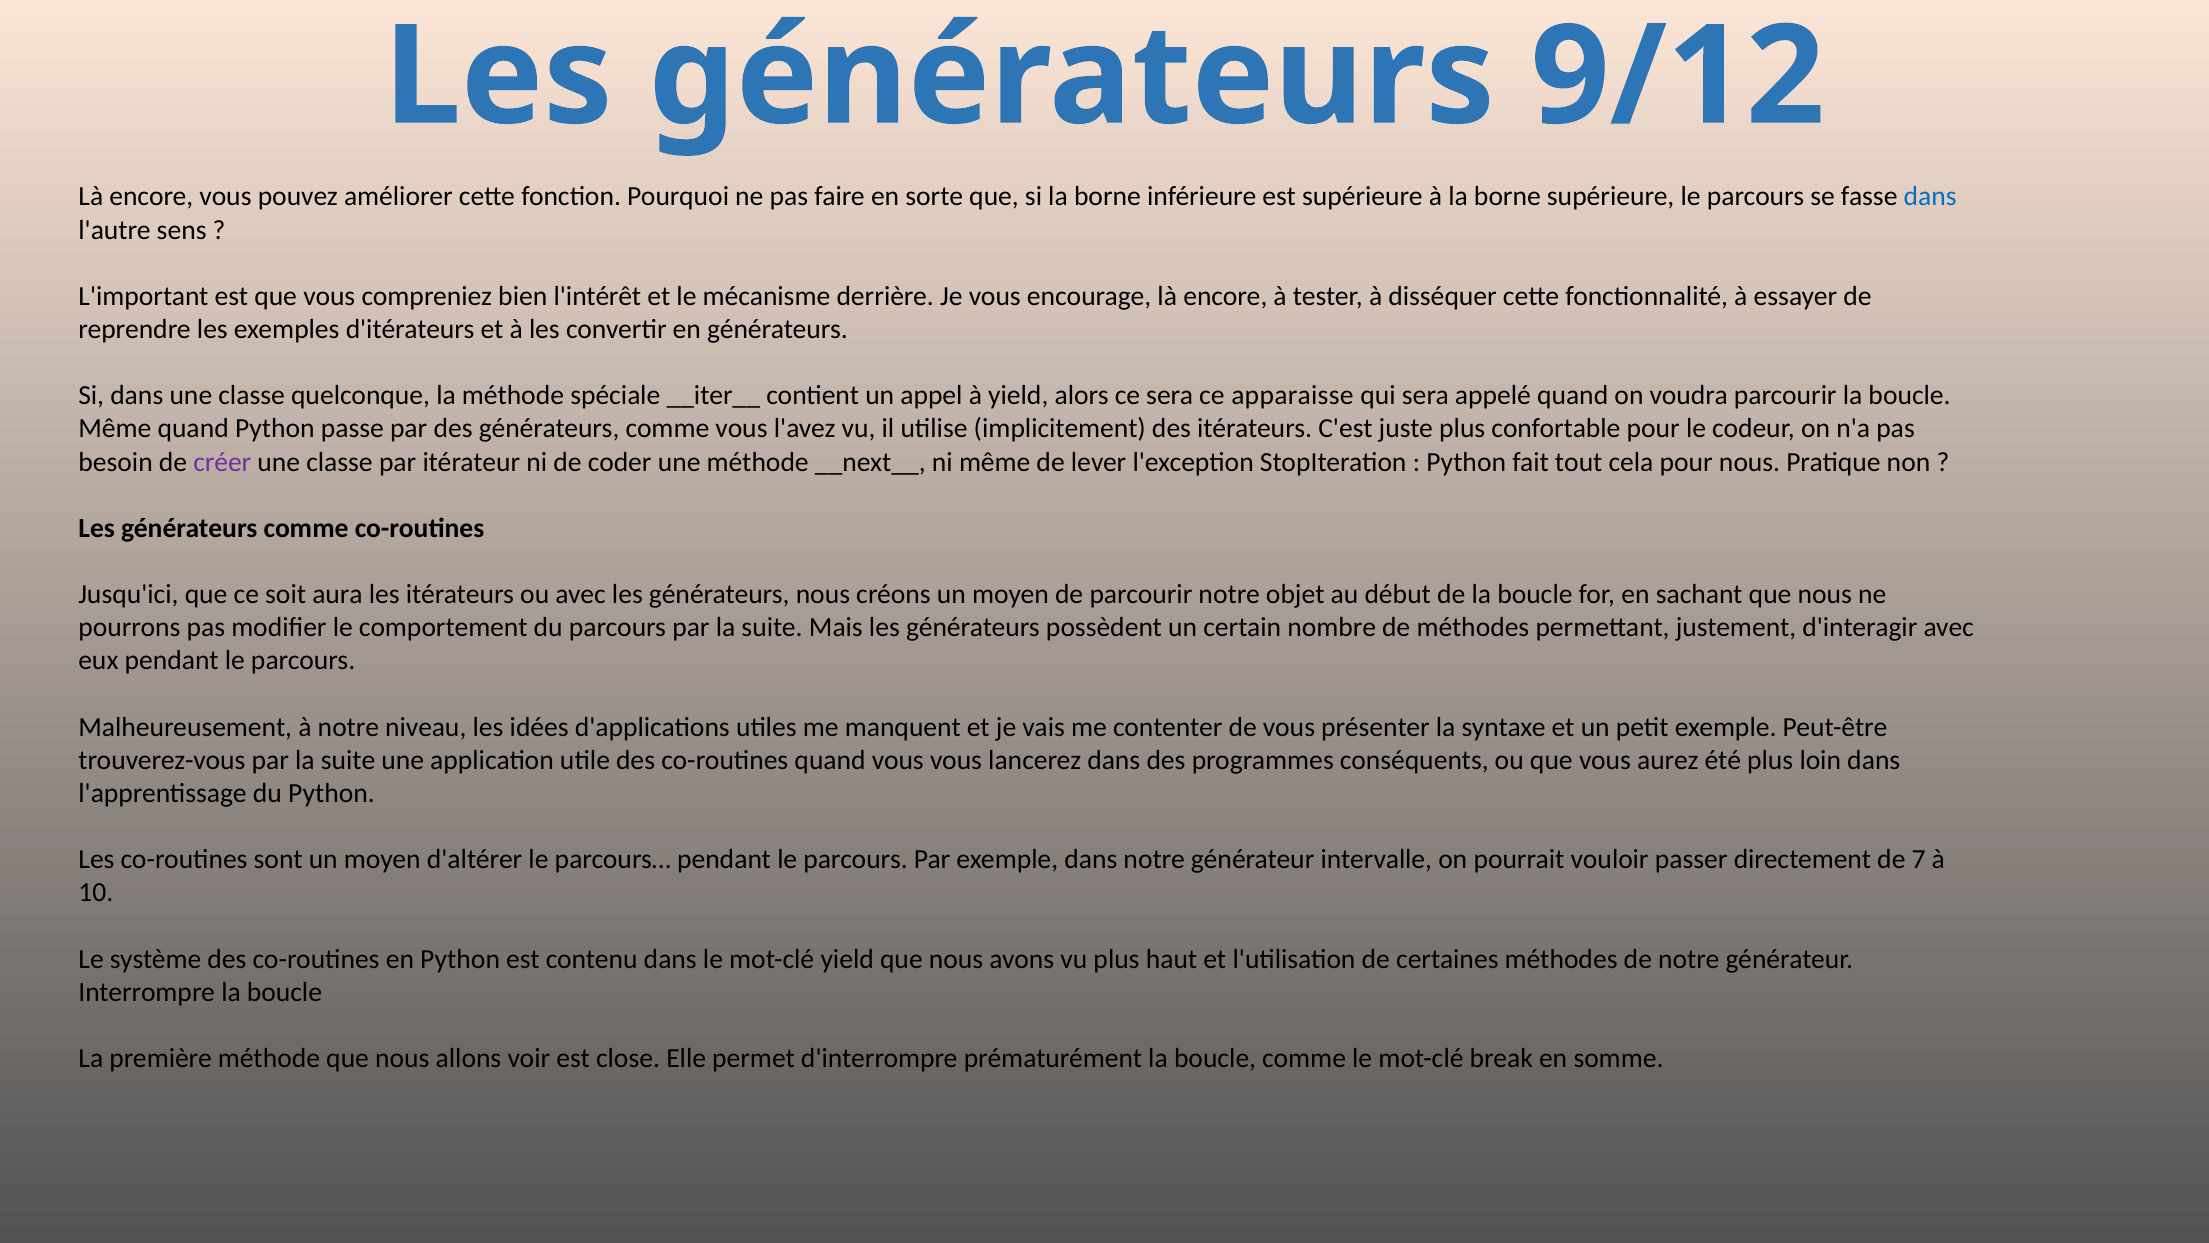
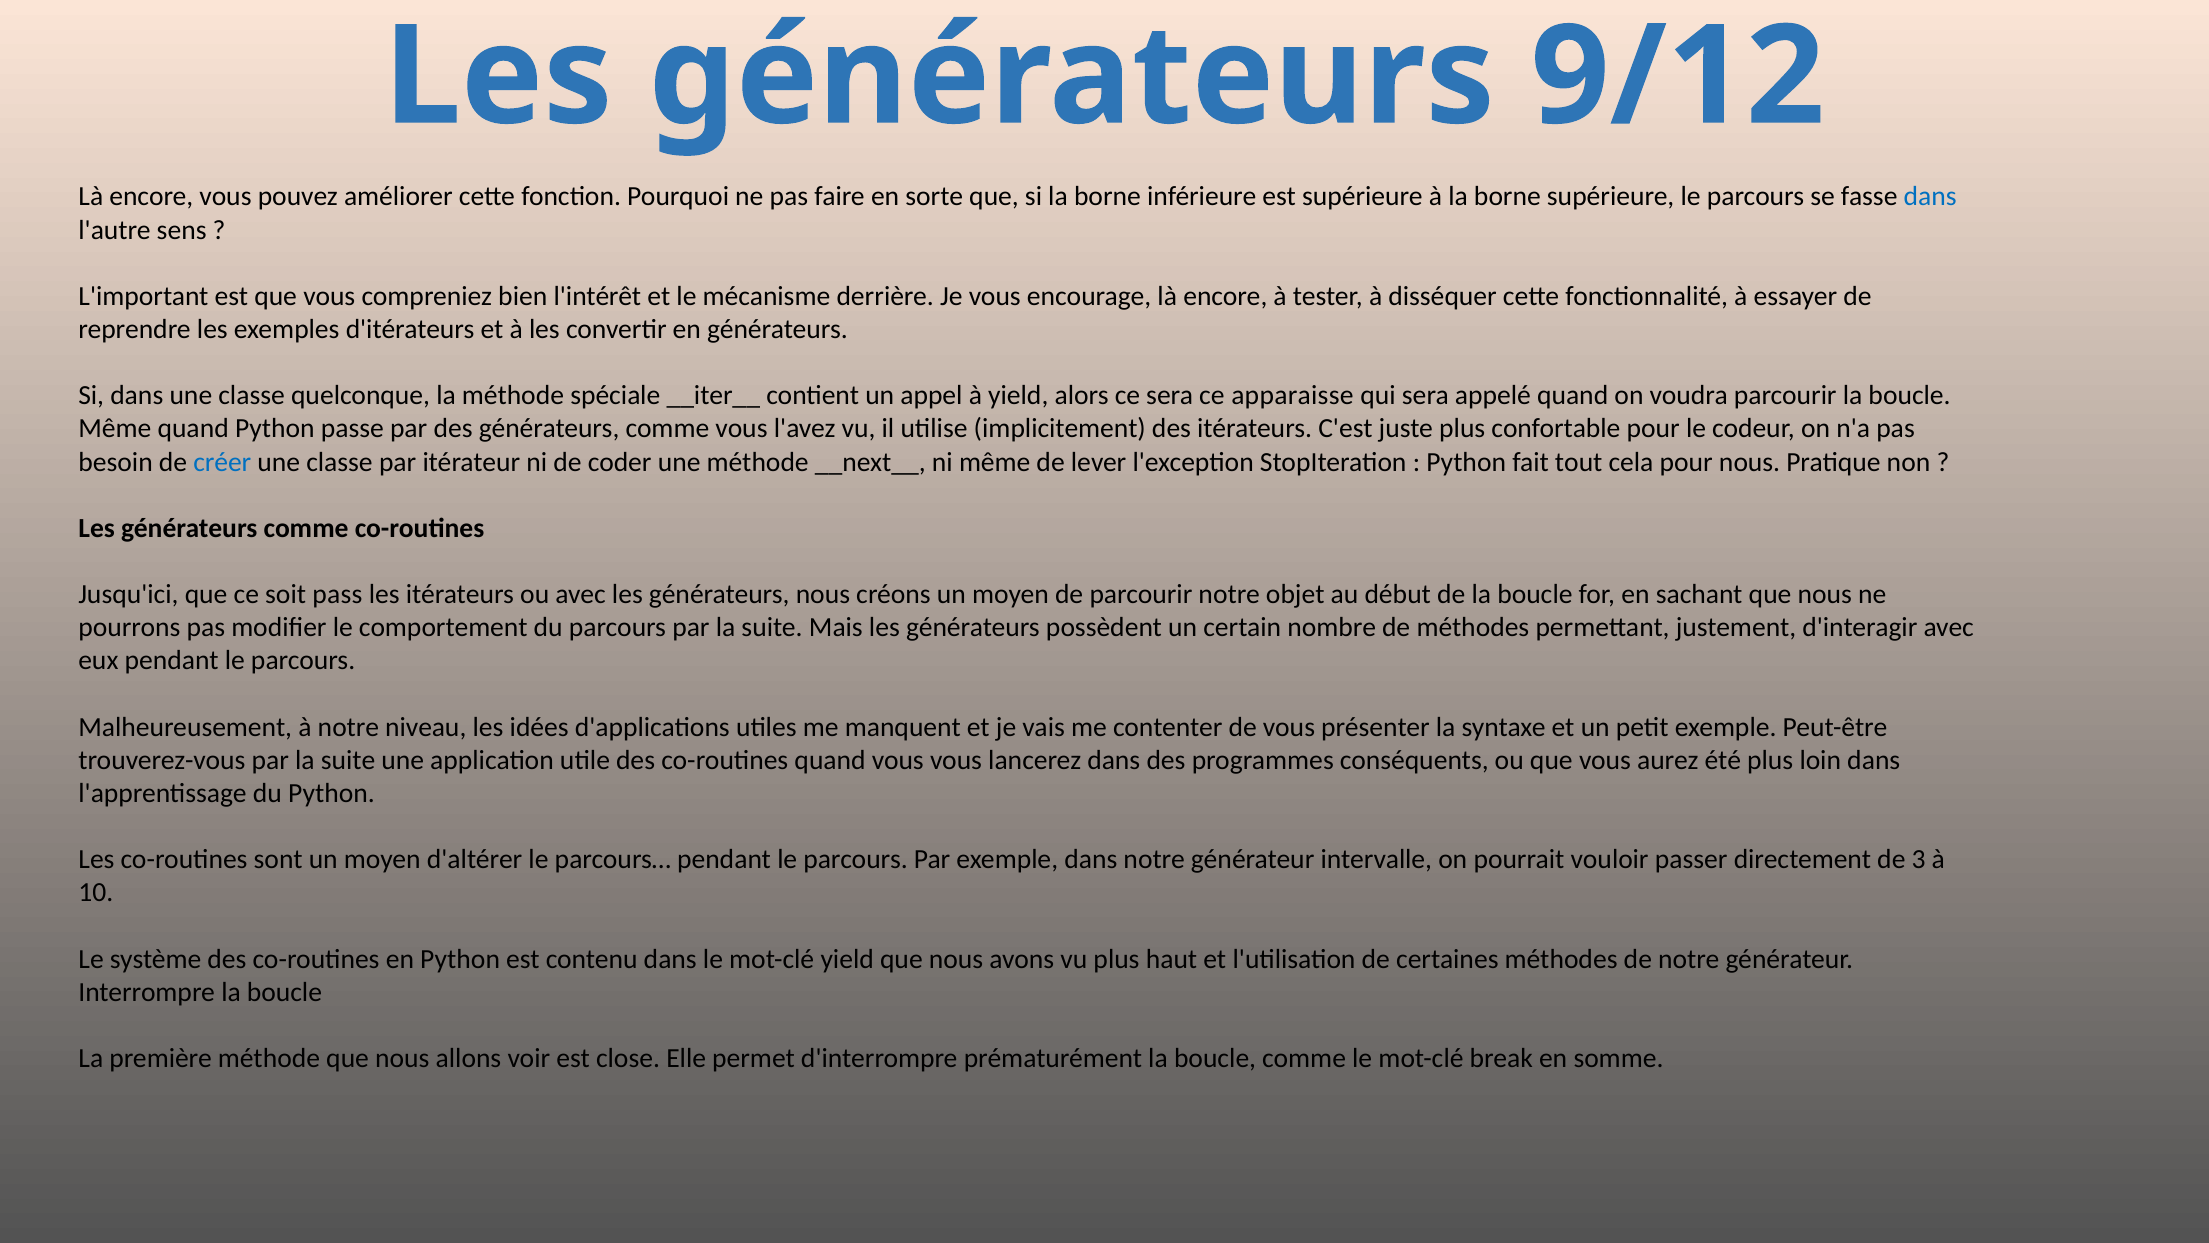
créer colour: purple -> blue
aura: aura -> pass
7: 7 -> 3
